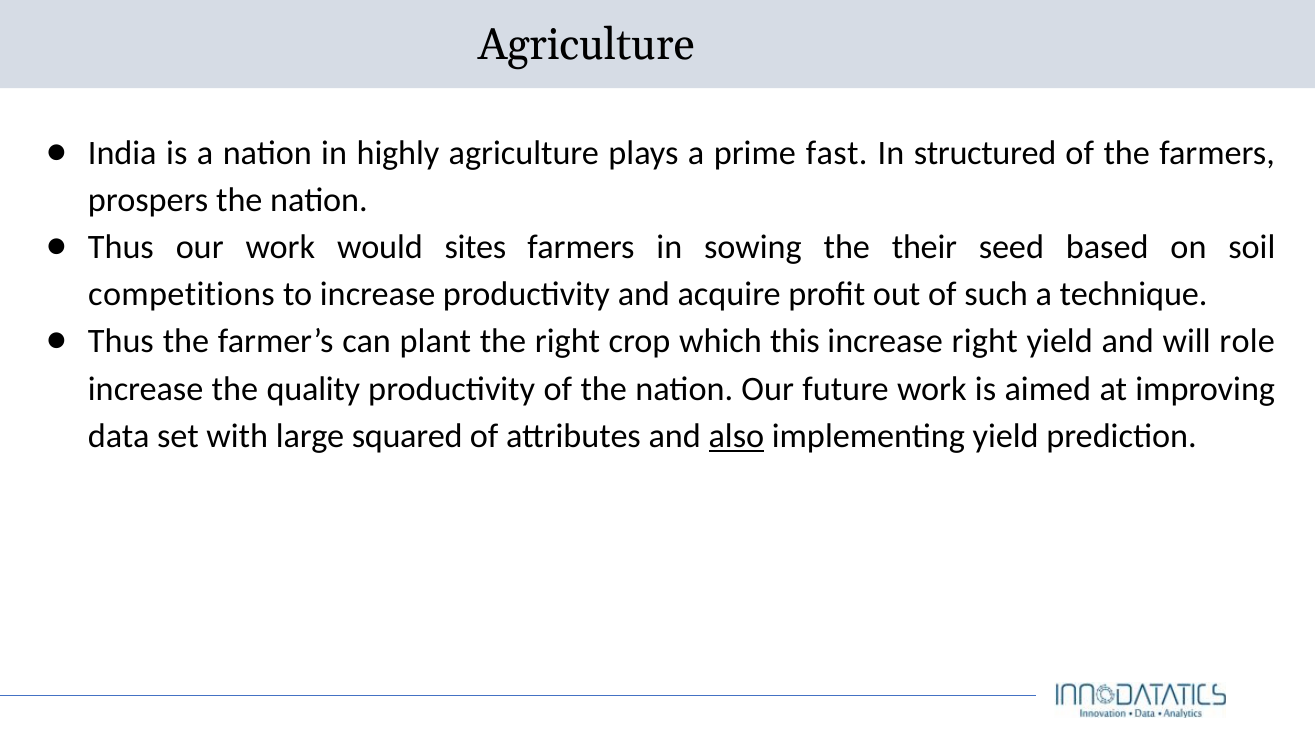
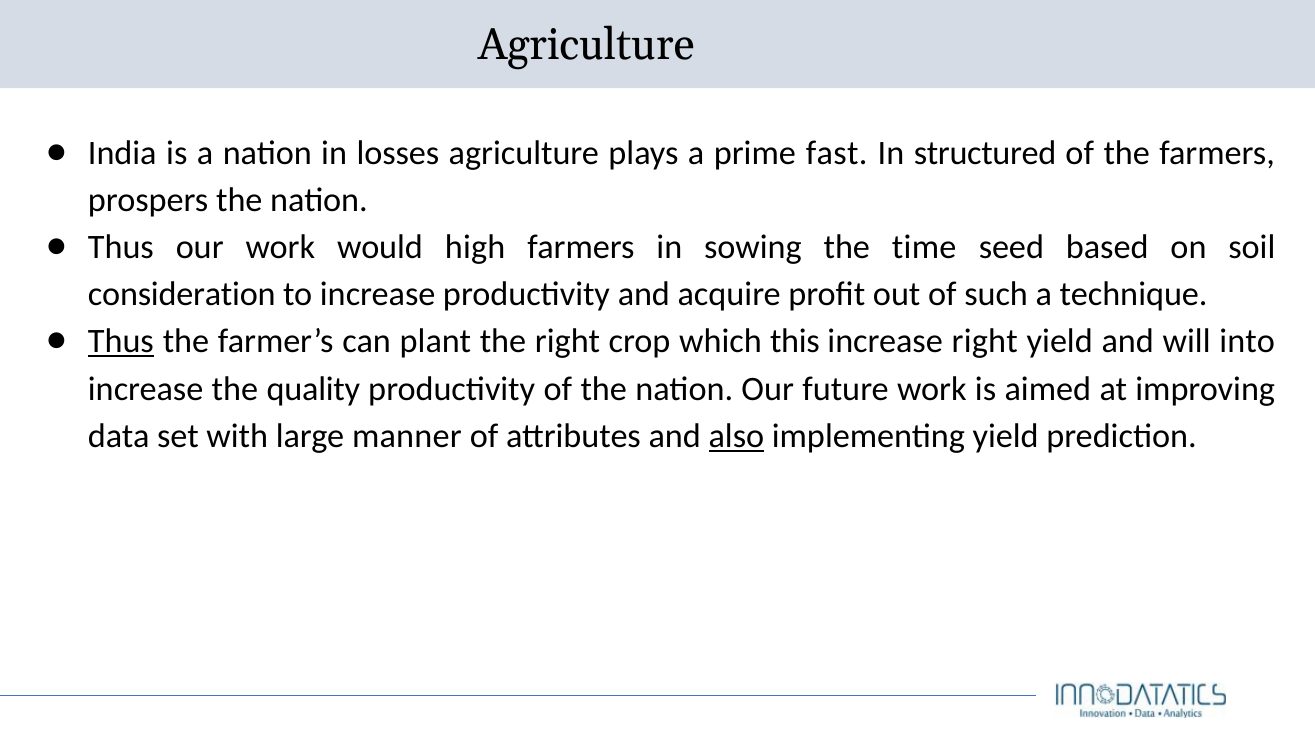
highly: highly -> losses
sites: sites -> high
their: their -> time
competitions: competitions -> consideration
Thus at (121, 342) underline: none -> present
role: role -> into
squared: squared -> manner
